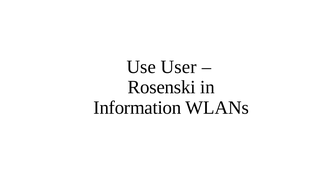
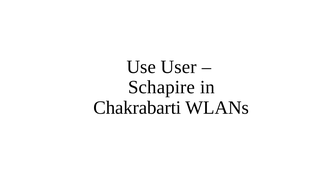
Rosenski: Rosenski -> Schapire
Information: Information -> Chakrabarti
